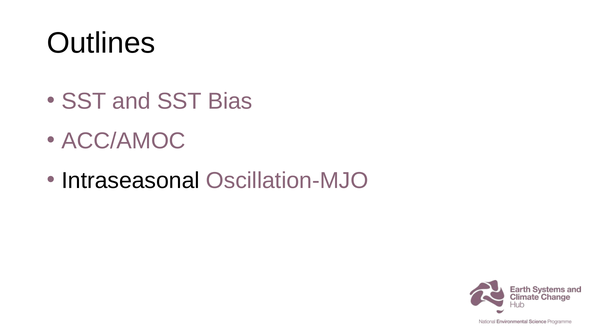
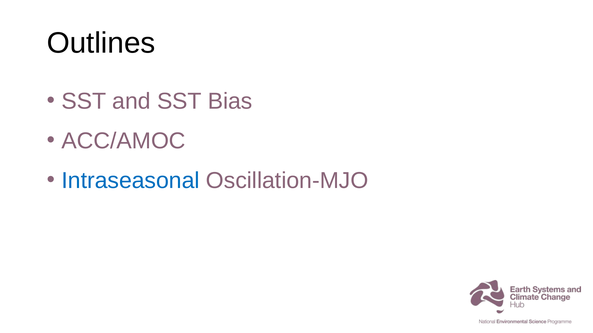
Intraseasonal colour: black -> blue
